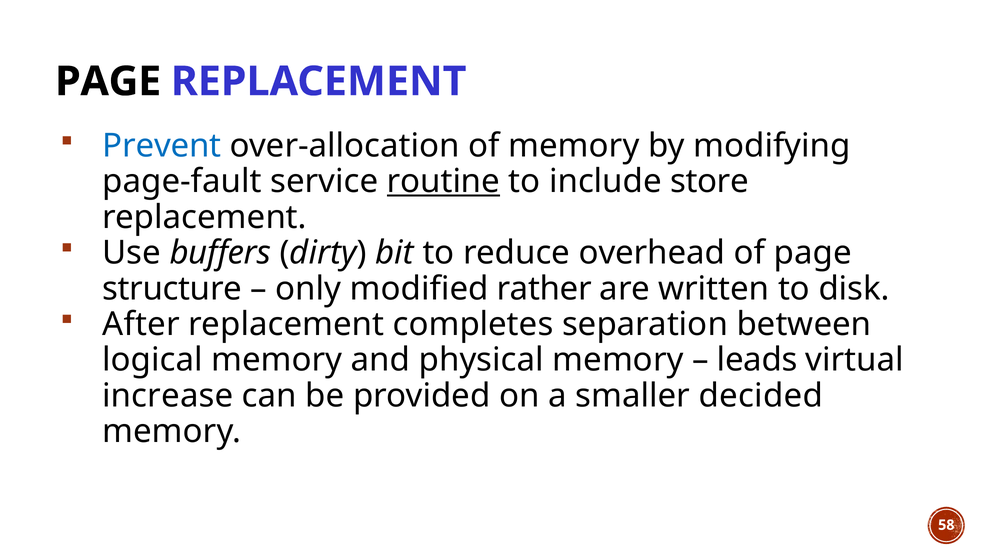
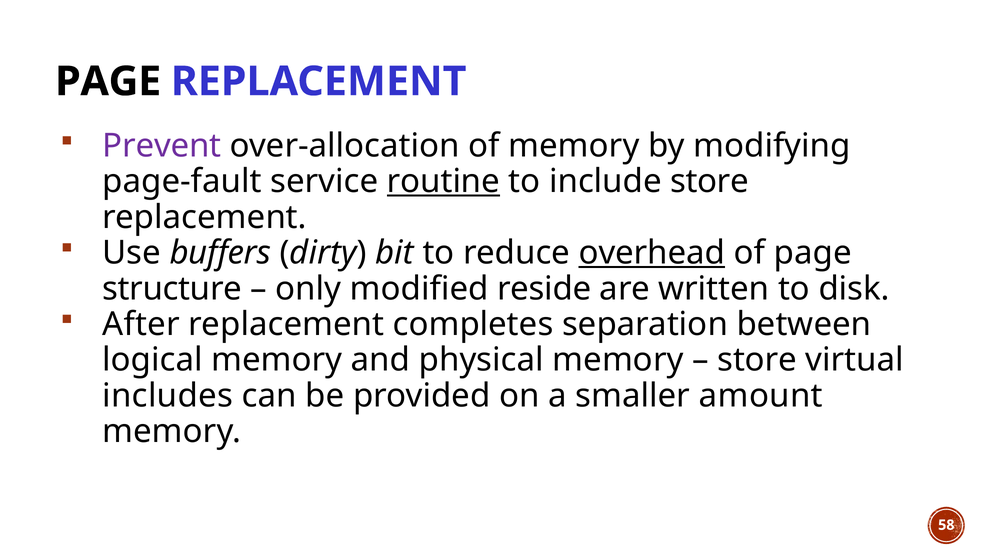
Prevent colour: blue -> purple
overhead underline: none -> present
rather: rather -> reside
leads at (757, 360): leads -> store
increase: increase -> includes
decided: decided -> amount
